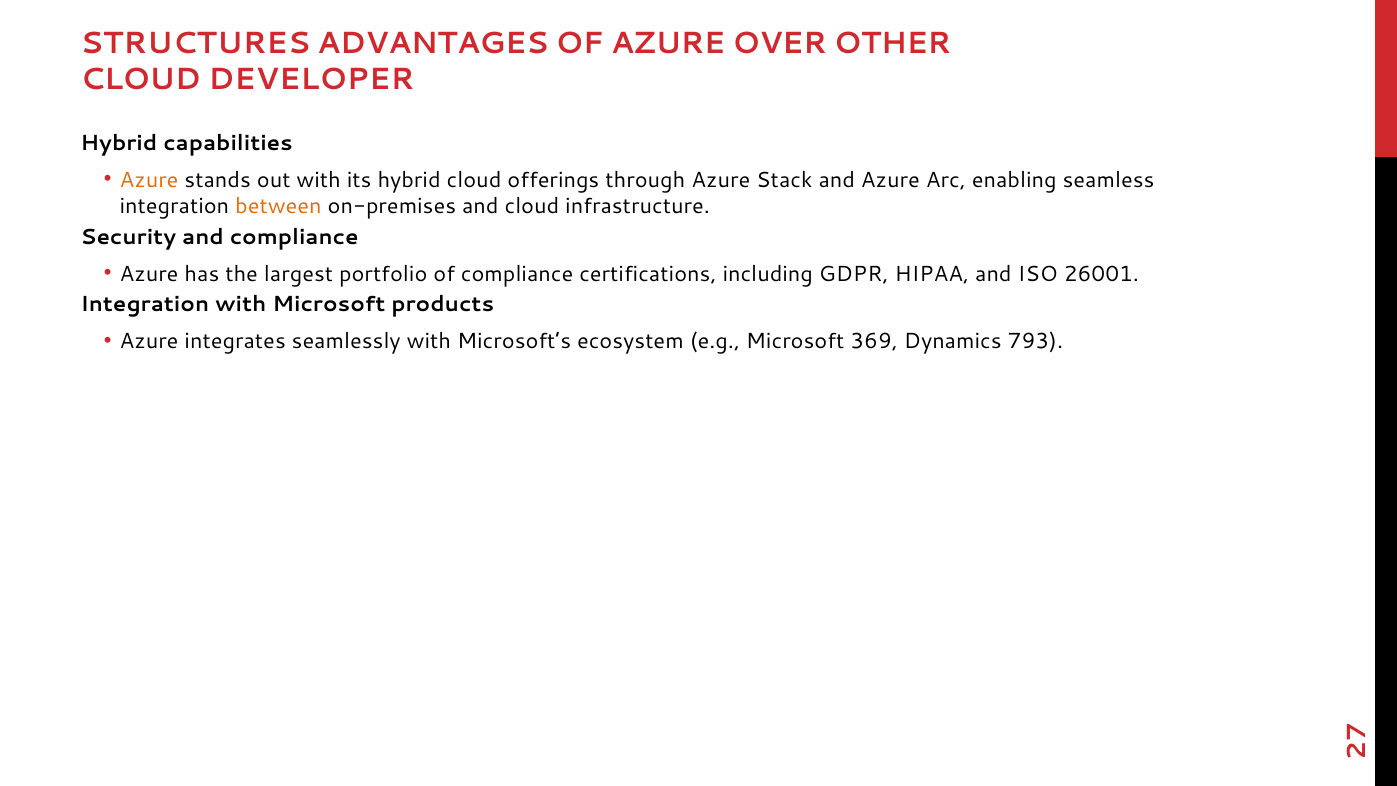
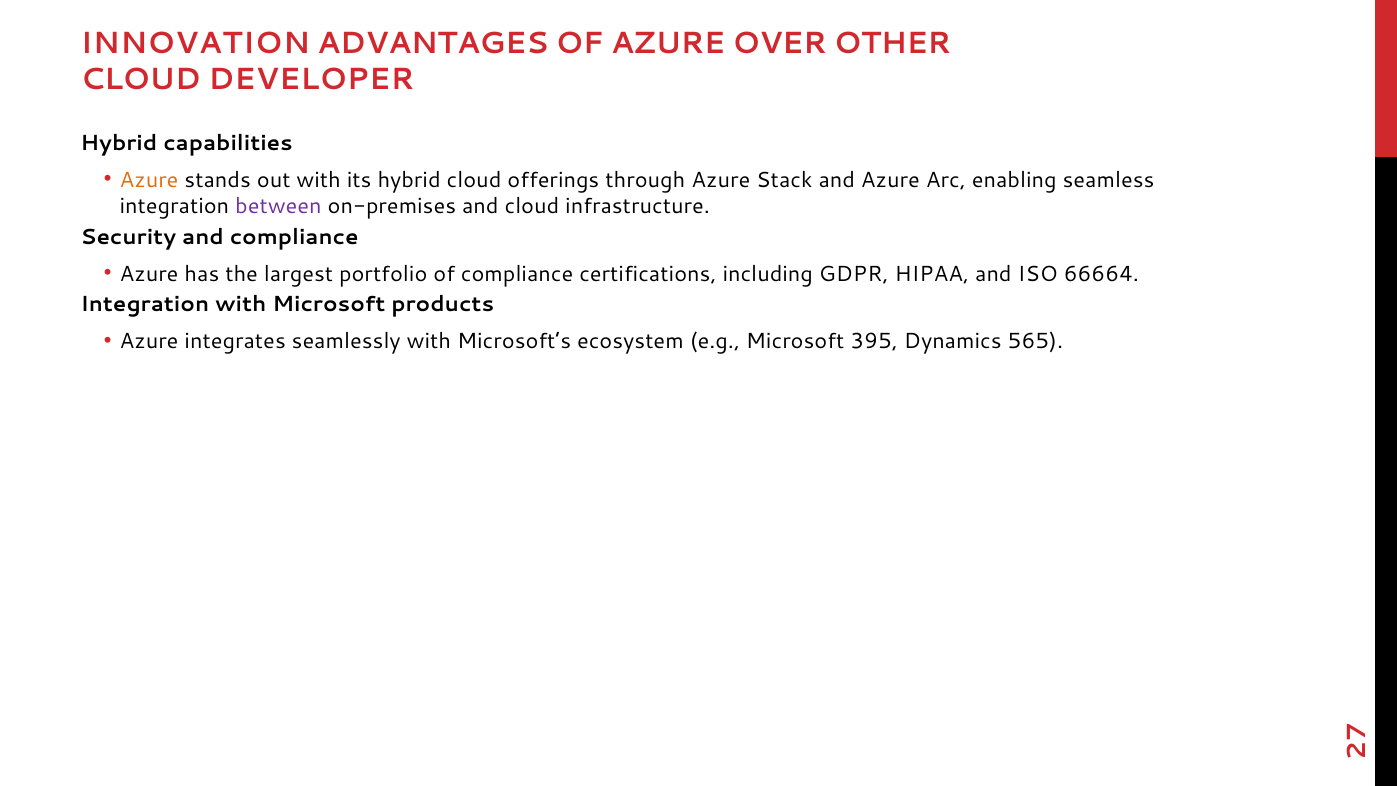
STRUCTURES: STRUCTURES -> INNOVATION
between colour: orange -> purple
26001: 26001 -> 66664
369: 369 -> 395
793: 793 -> 565
